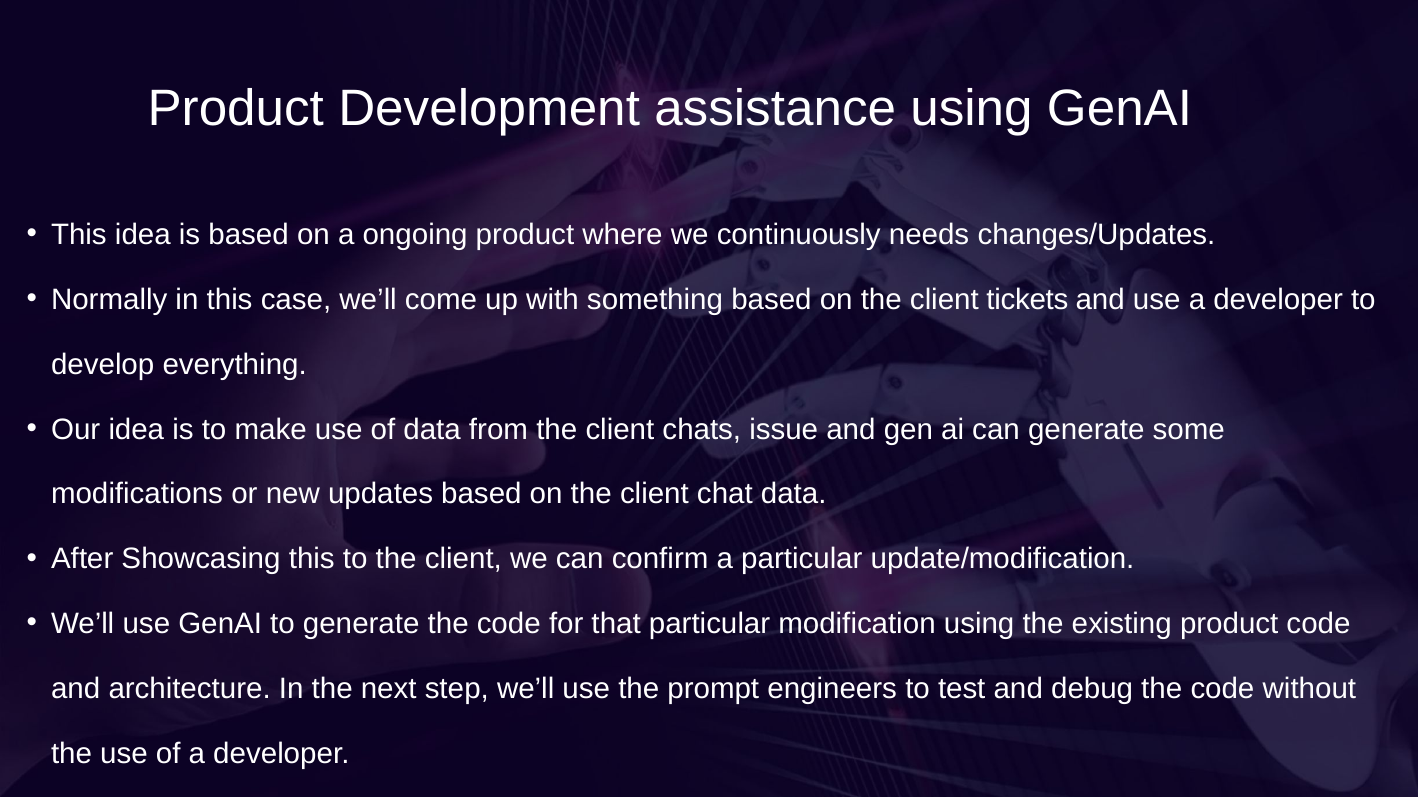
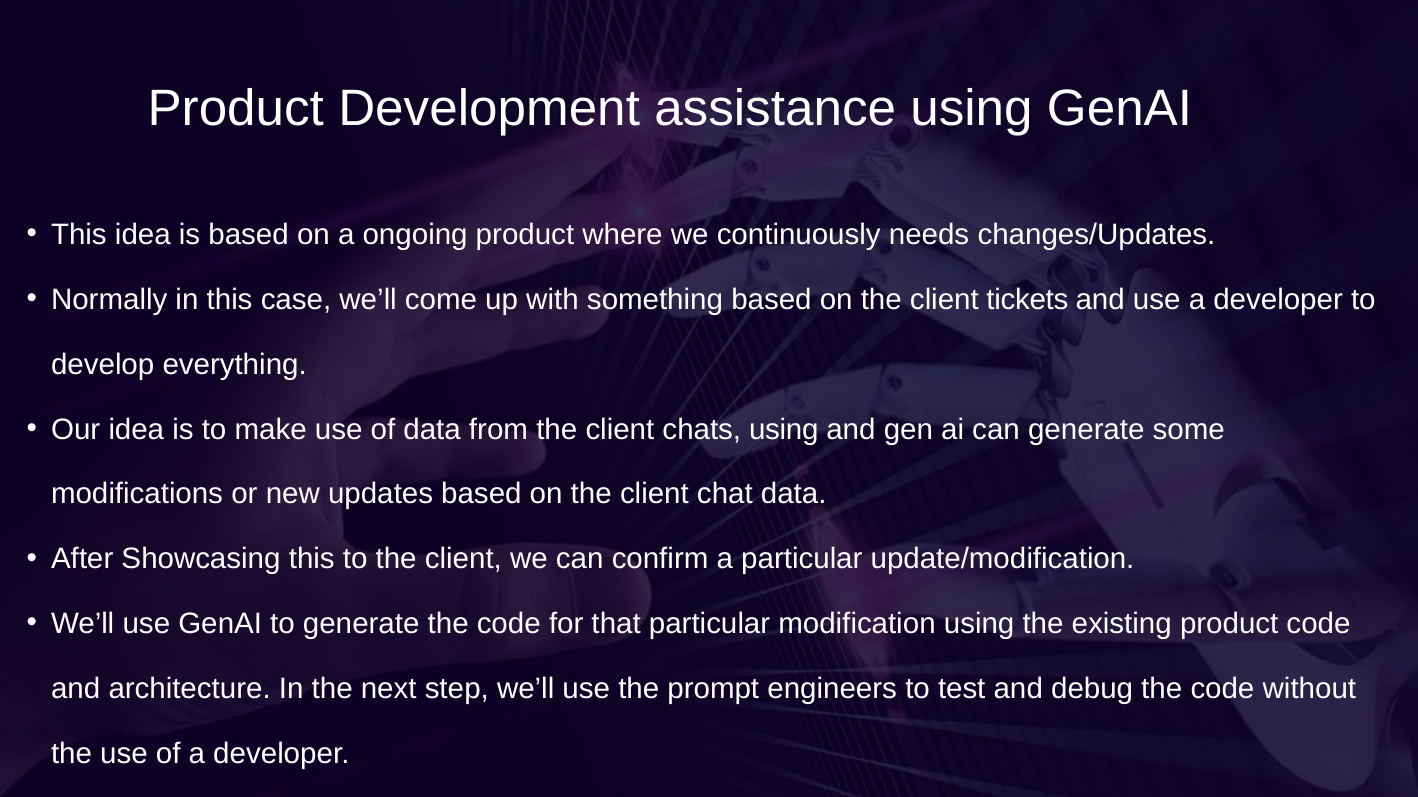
chats issue: issue -> using
